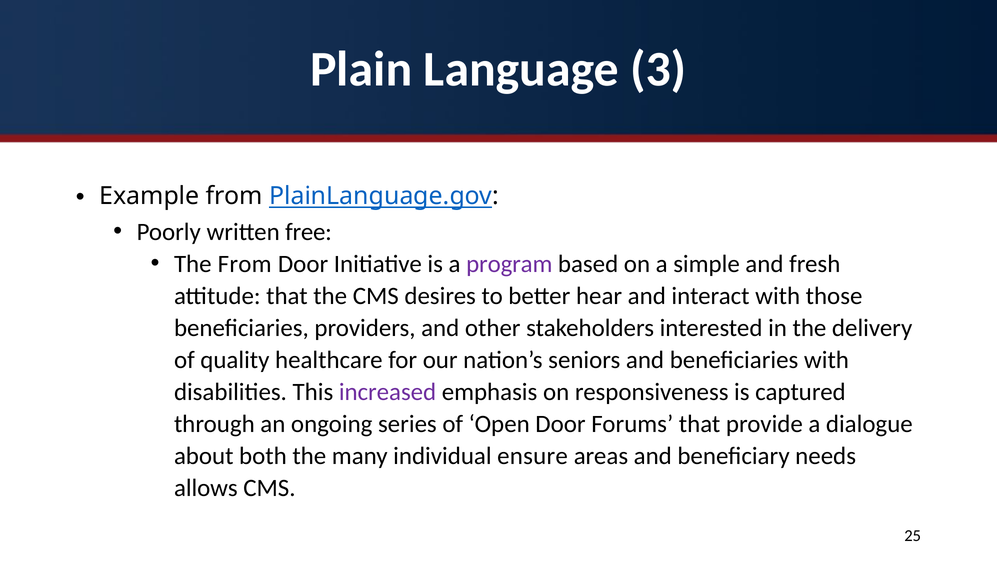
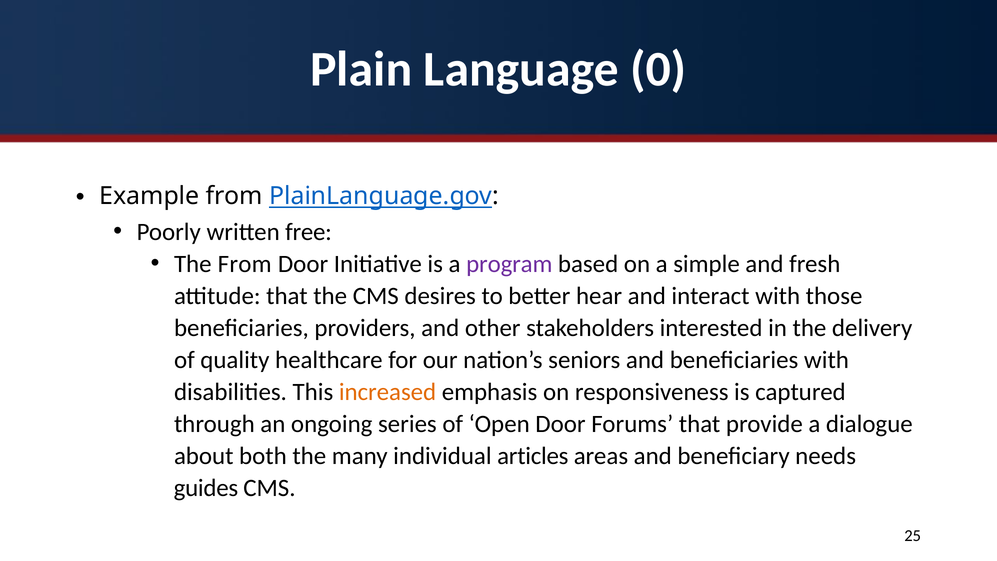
3: 3 -> 0
increased colour: purple -> orange
ensure: ensure -> articles
allows: allows -> guides
